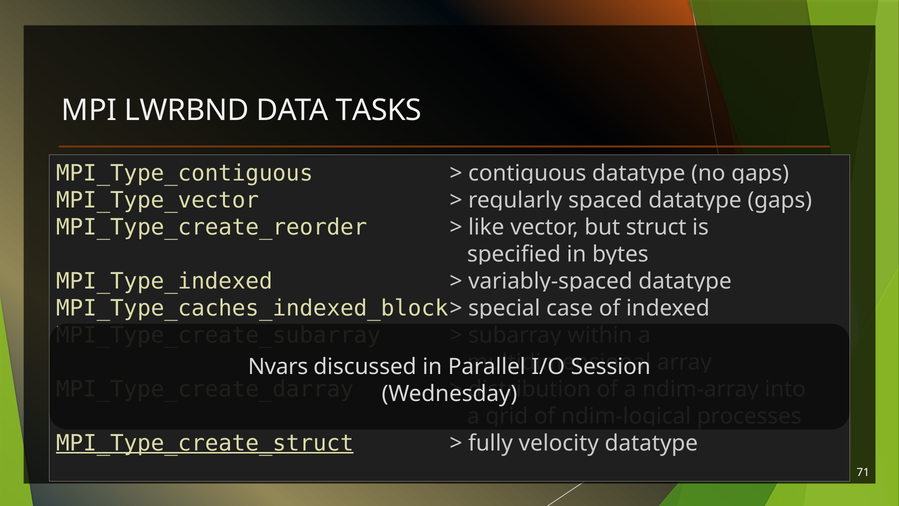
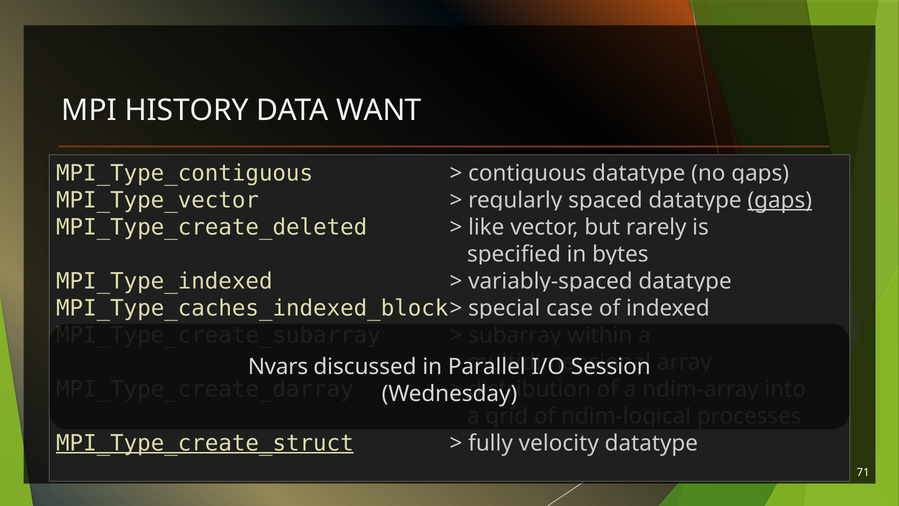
LWRBND: LWRBND -> HISTORY
TASKS: TASKS -> WANT
gaps at (780, 200) underline: none -> present
MPI_Type_create_reorder: MPI_Type_create_reorder -> MPI_Type_create_deleted
struct: struct -> rarely
